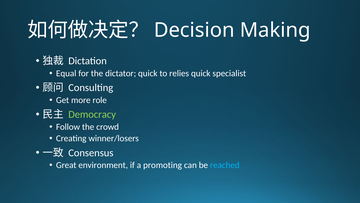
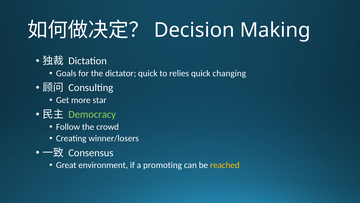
Equal: Equal -> Goals
specialist: specialist -> changing
role: role -> star
reached colour: light blue -> yellow
